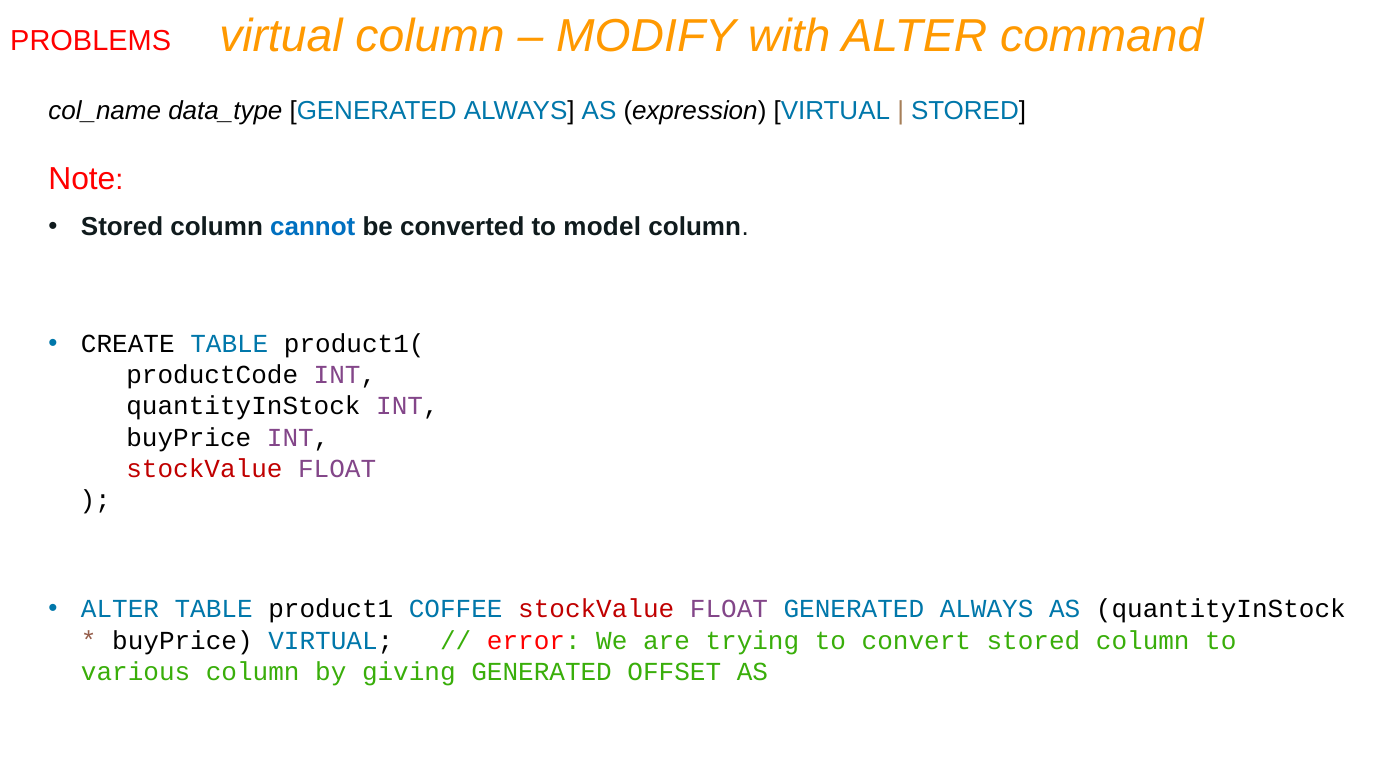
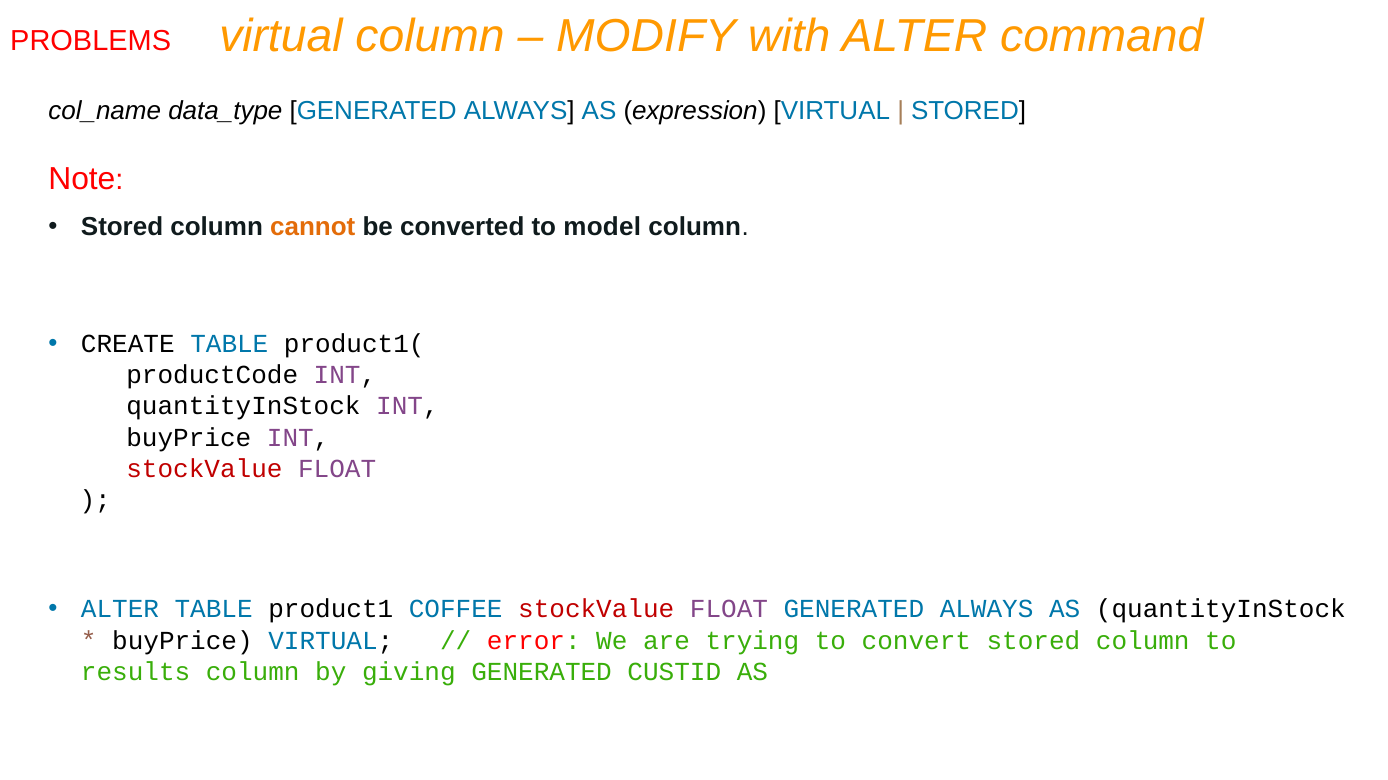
cannot colour: blue -> orange
various: various -> results
OFFSET: OFFSET -> CUSTID
